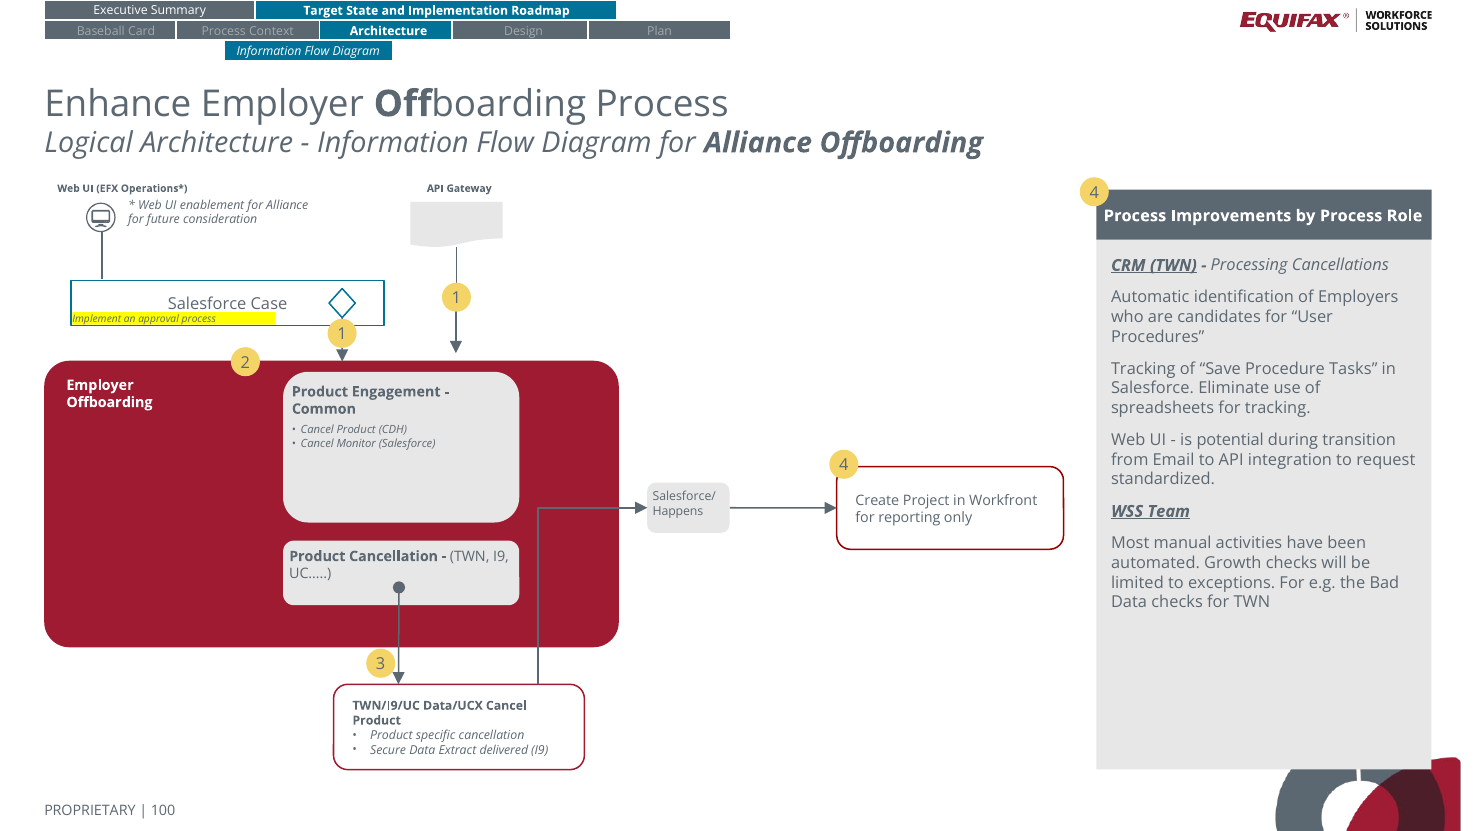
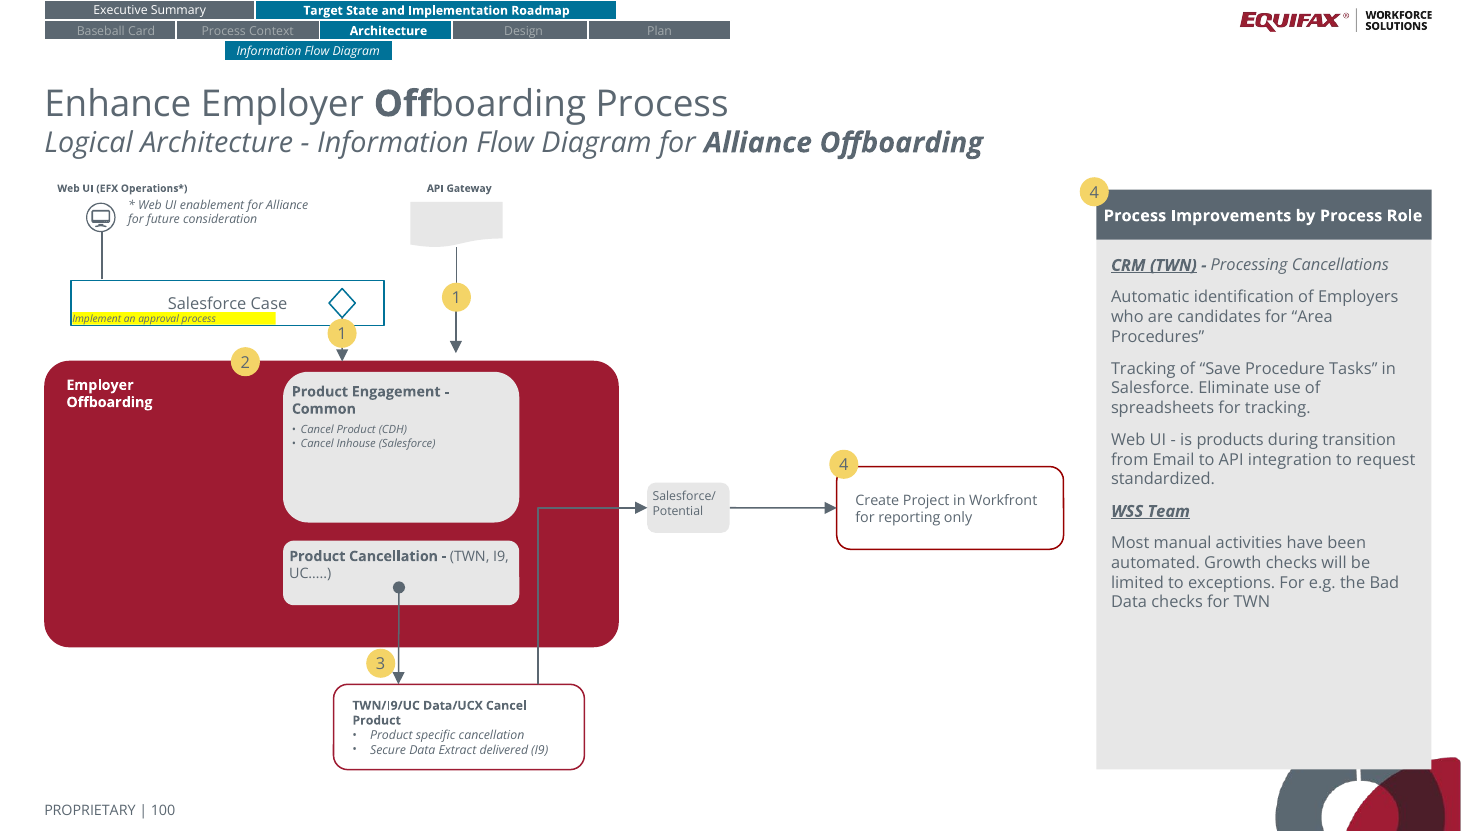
User: User -> Area
potential: potential -> products
Monitor: Monitor -> Inhouse
Happens: Happens -> Potential
